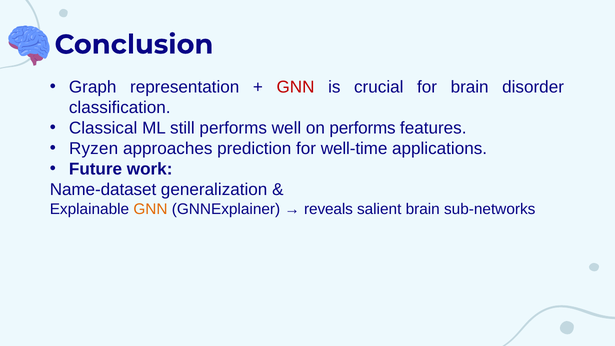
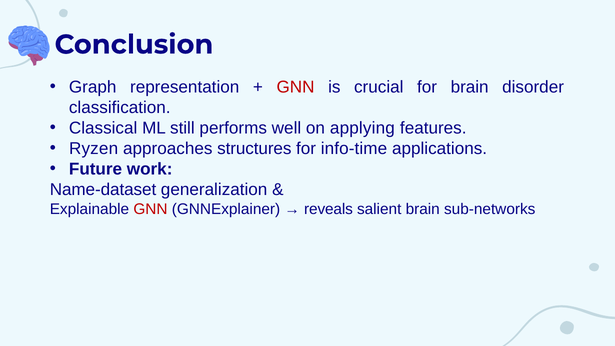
on performs: performs -> applying
prediction: prediction -> structures
well-time: well-time -> info-time
GNN at (150, 209) colour: orange -> red
